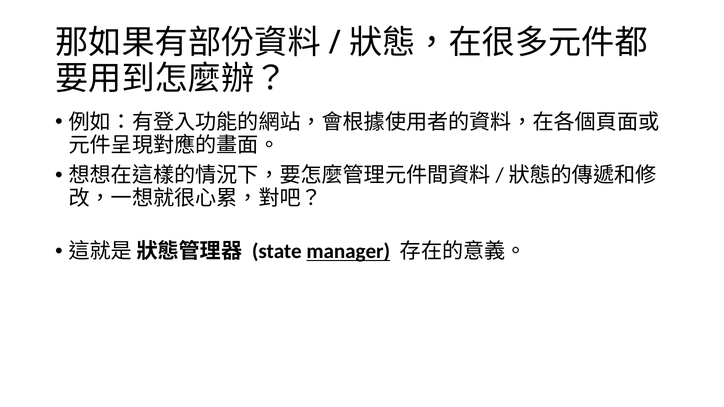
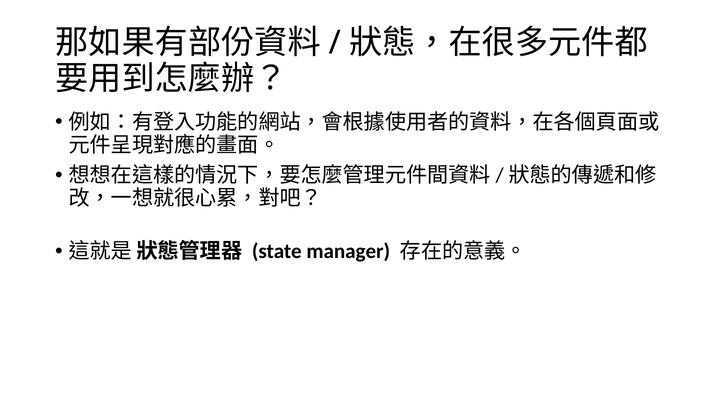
manager underline: present -> none
